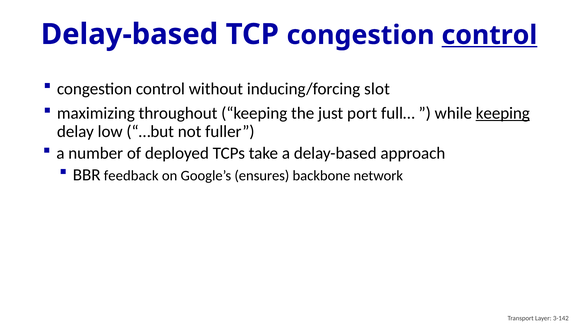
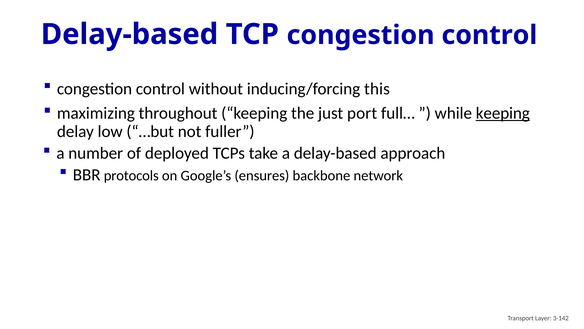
control at (489, 35) underline: present -> none
slot: slot -> this
feedback: feedback -> protocols
